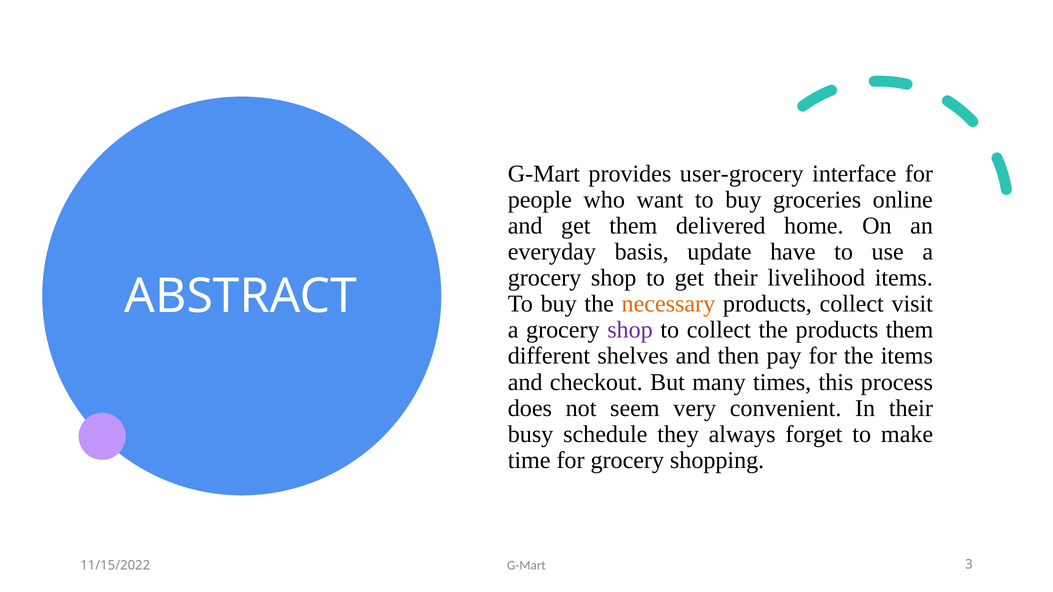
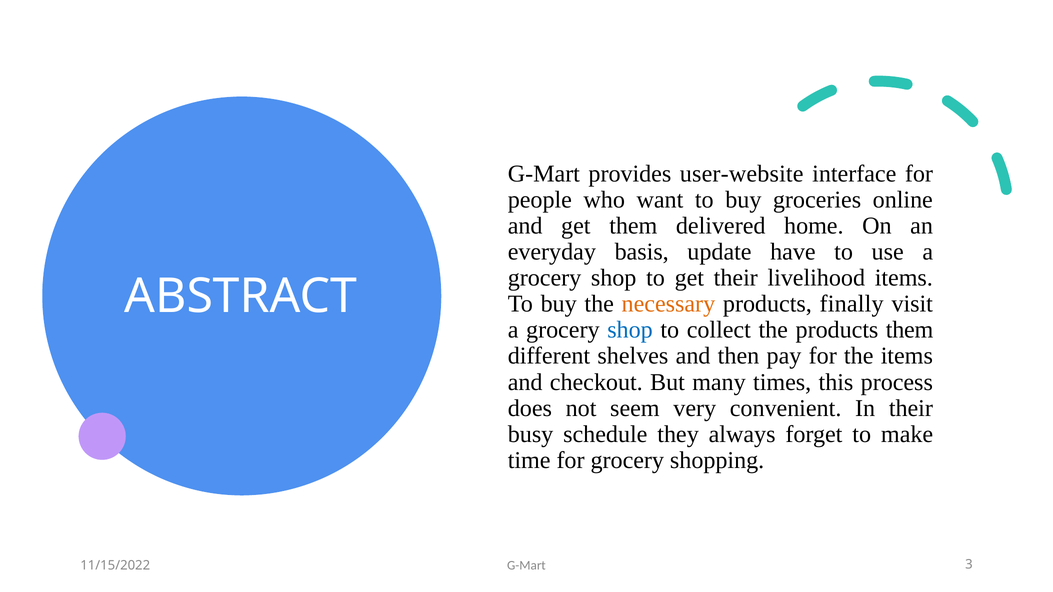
user-grocery: user-grocery -> user-website
products collect: collect -> finally
shop at (630, 330) colour: purple -> blue
